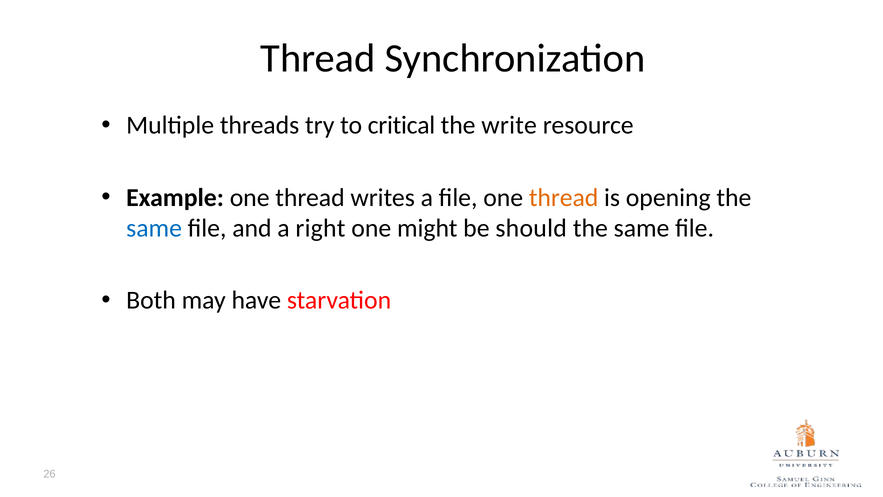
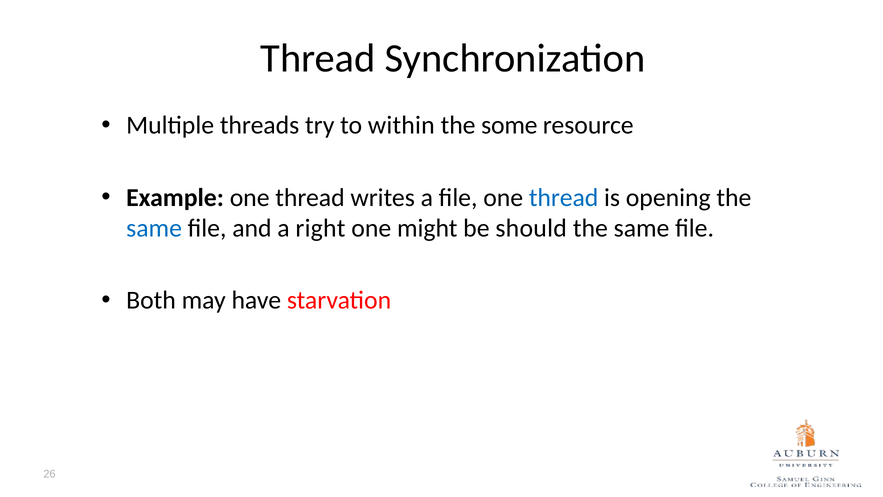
critical: critical -> within
write: write -> some
thread at (564, 197) colour: orange -> blue
